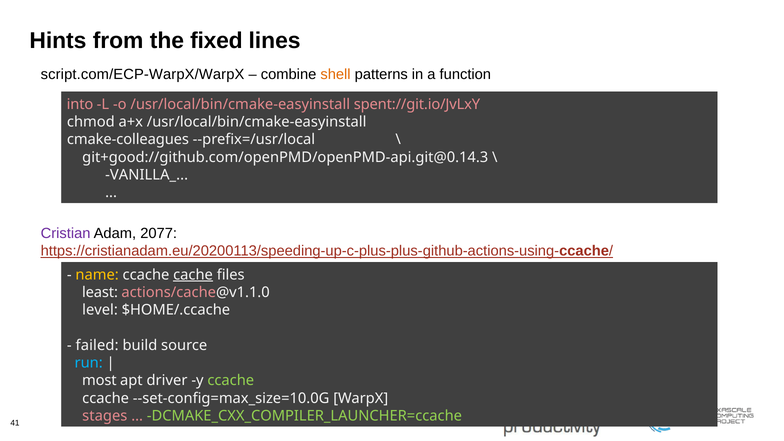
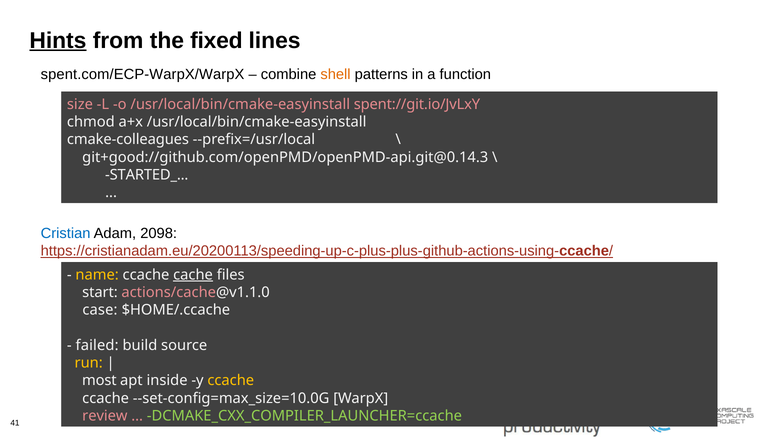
Hints underline: none -> present
script.com/ECP-WarpX/WarpX: script.com/ECP-WarpX/WarpX -> spent.com/ECP-WarpX/WarpX
into: into -> size
VANILLA_: VANILLA_ -> STARTED_
Cristian colour: purple -> blue
2077: 2077 -> 2098
least: least -> start
level: level -> case
run colour: light blue -> yellow
driver: driver -> inside
ccache at (231, 381) colour: light green -> yellow
stages: stages -> review
